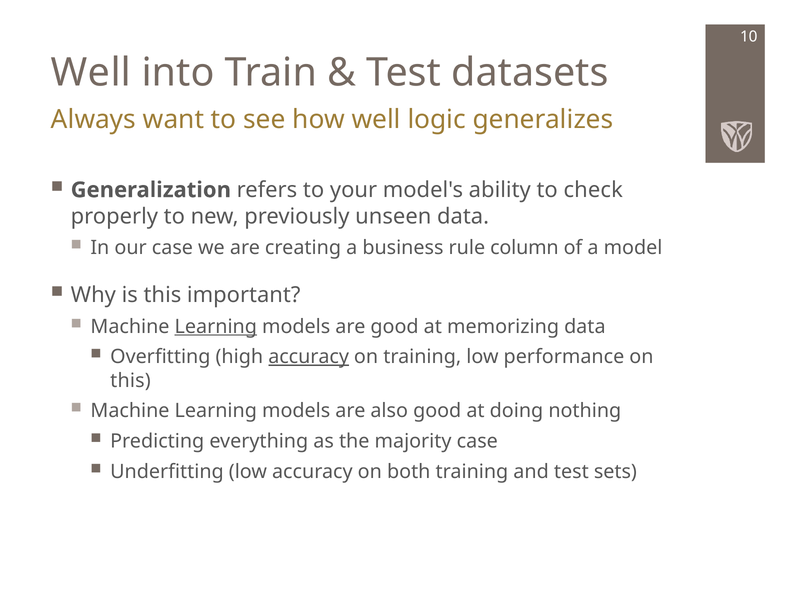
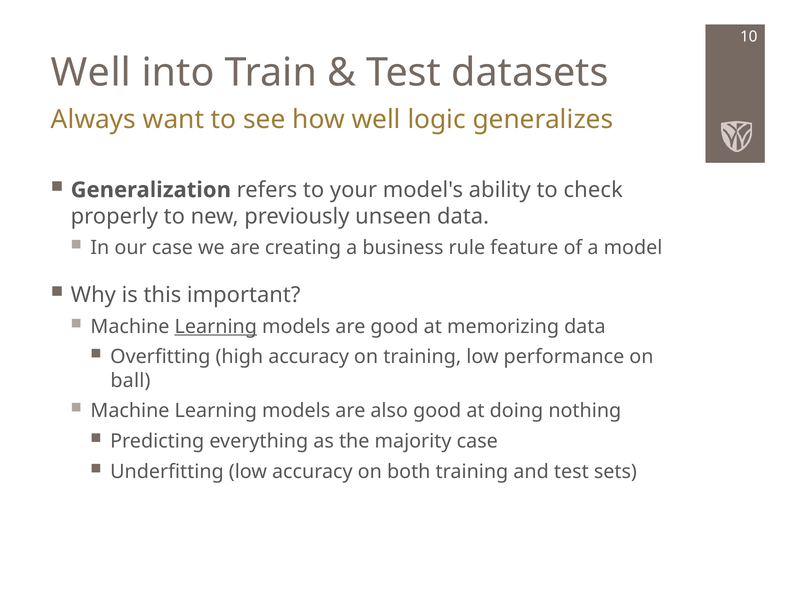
column: column -> feature
accuracy at (309, 357) underline: present -> none
this at (130, 380): this -> ball
